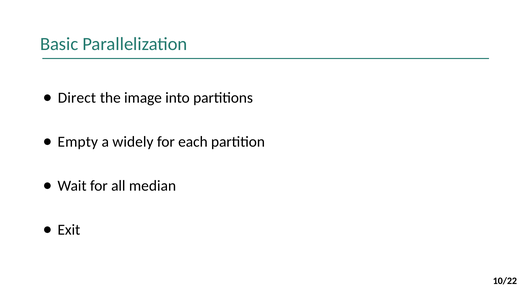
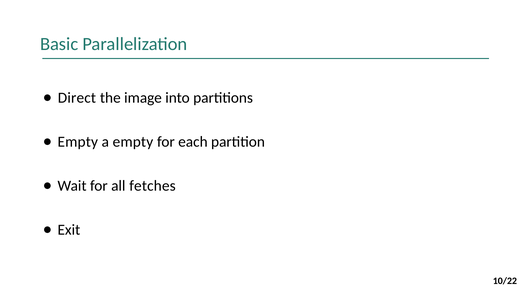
a widely: widely -> empty
median: median -> fetches
